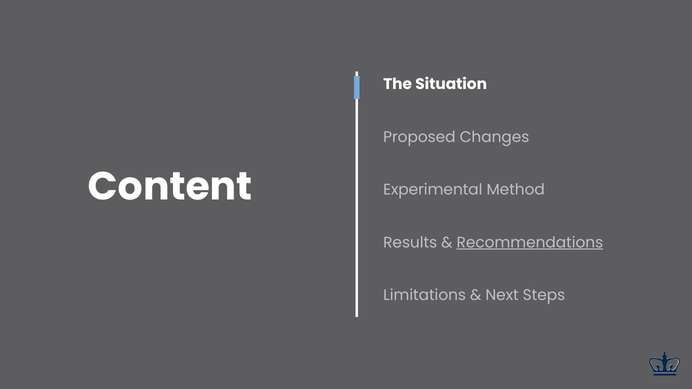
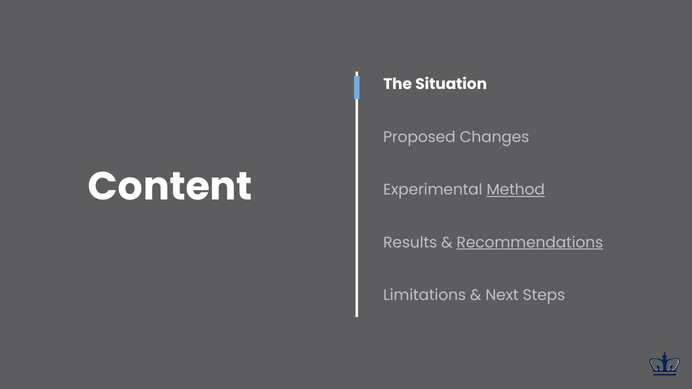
Method underline: none -> present
